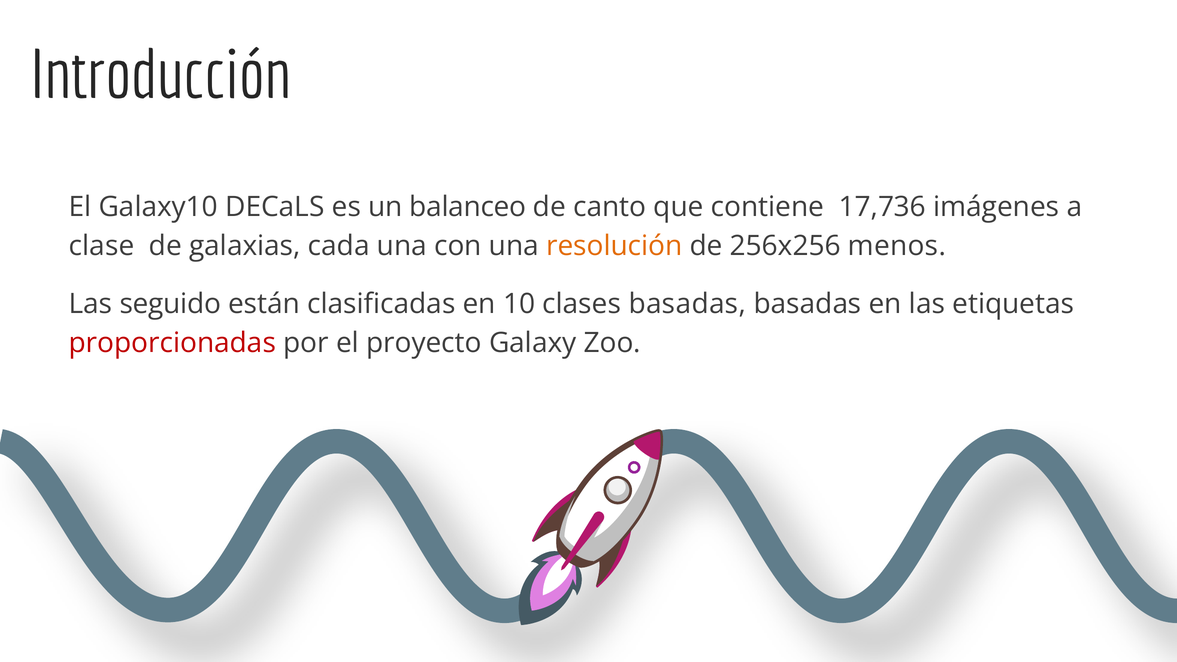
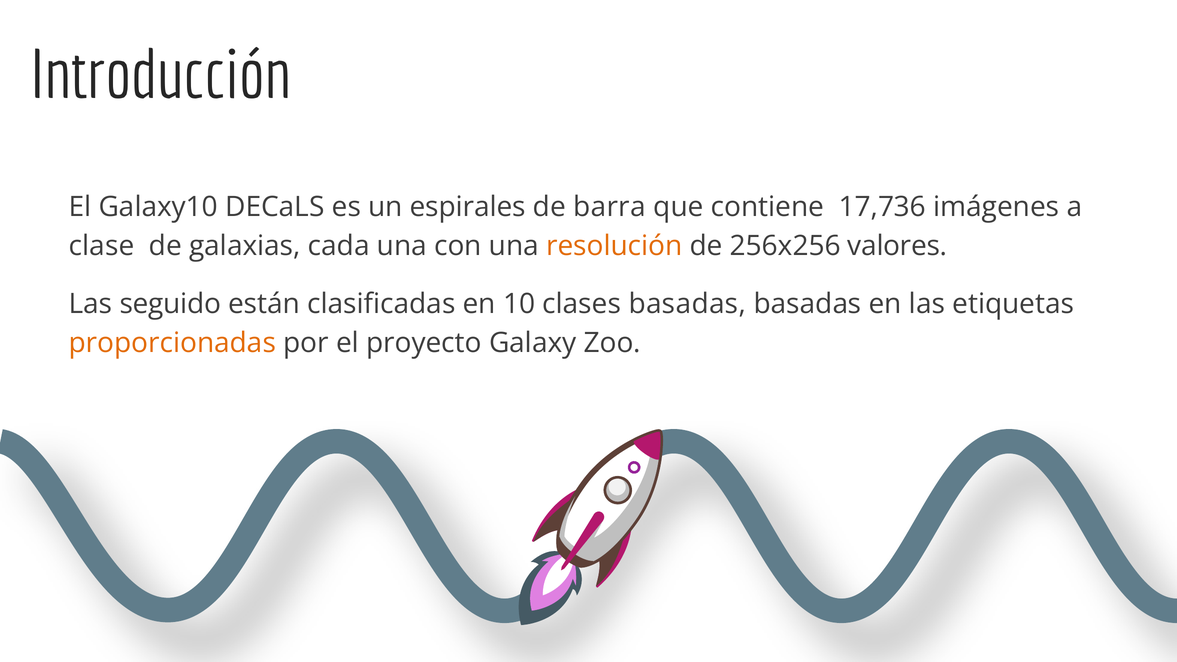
balanceo: balanceo -> espirales
canto: canto -> barra
menos: menos -> valores
proporcionadas colour: red -> orange
